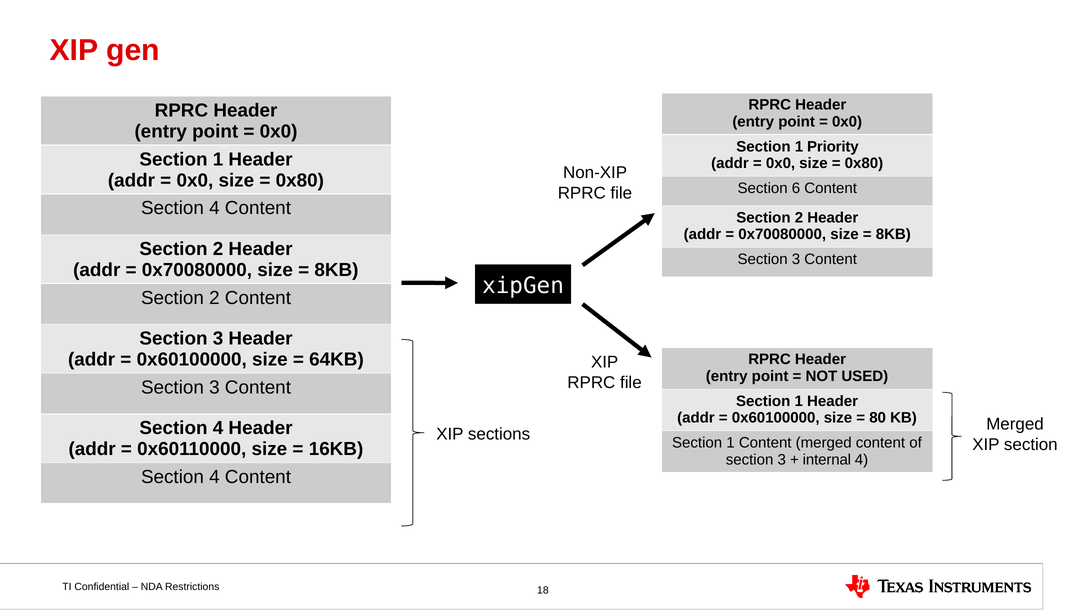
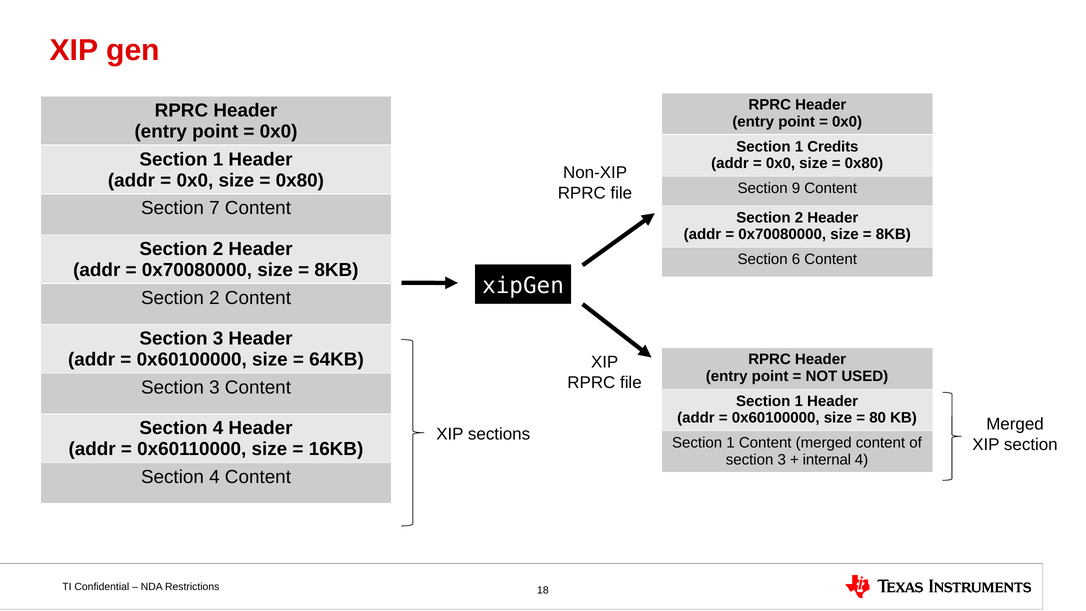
Priority: Priority -> Credits
6: 6 -> 9
4 at (214, 208): 4 -> 7
3 at (796, 259): 3 -> 6
